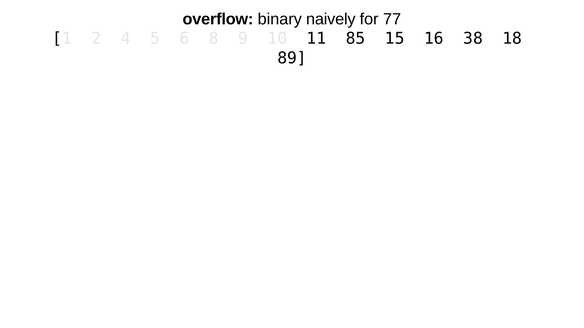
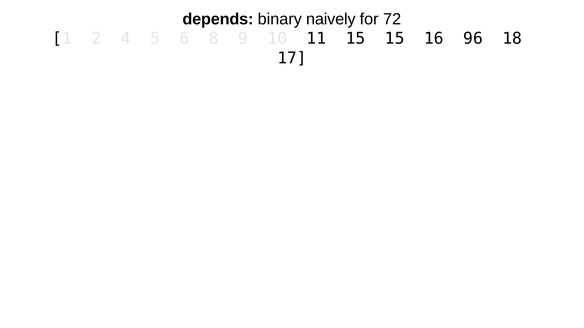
overflow: overflow -> depends
77: 77 -> 72
11 85: 85 -> 15
38: 38 -> 96
89: 89 -> 17
